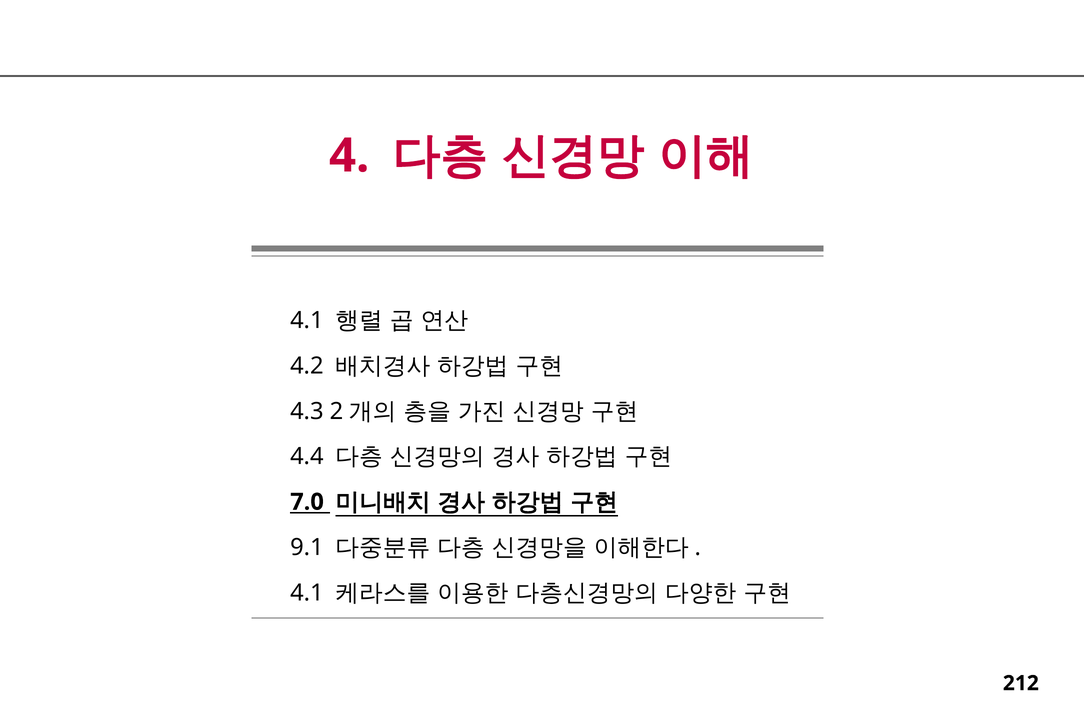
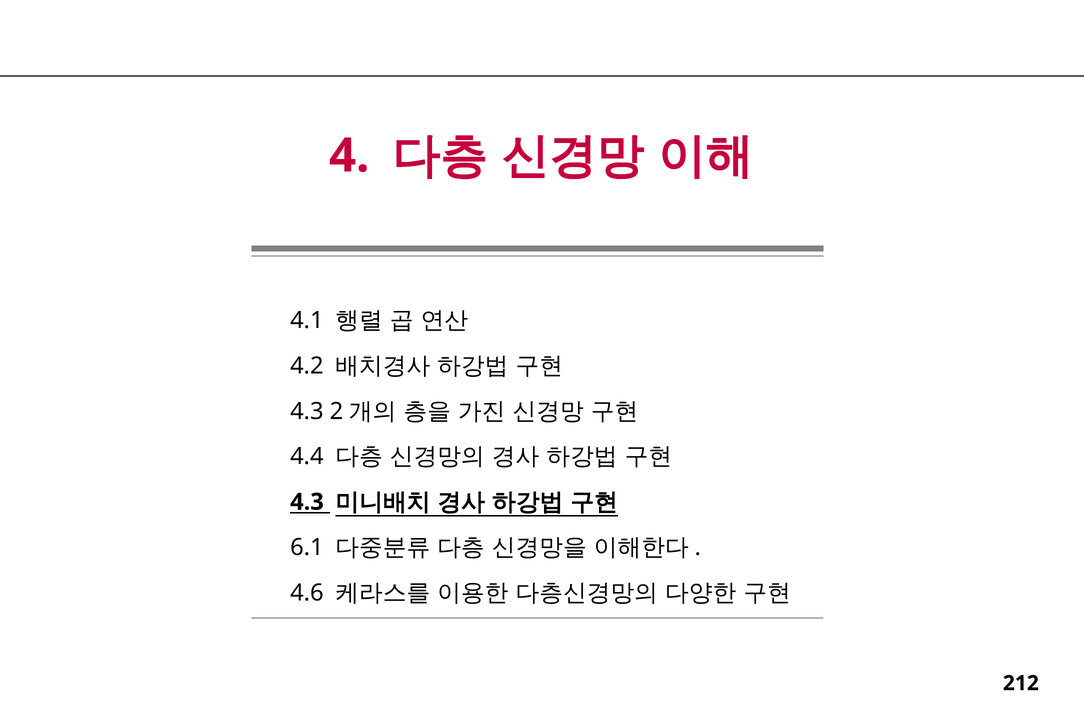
7.0 at (307, 502): 7.0 -> 4.3
9.1: 9.1 -> 6.1
4.1 at (307, 593): 4.1 -> 4.6
